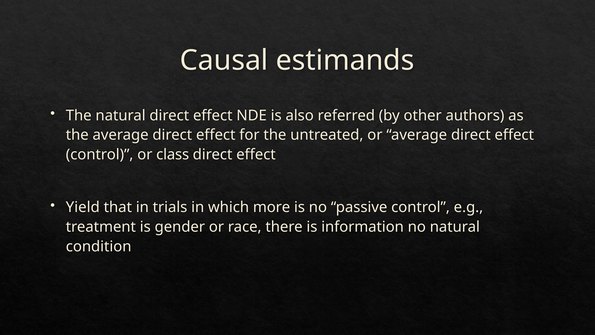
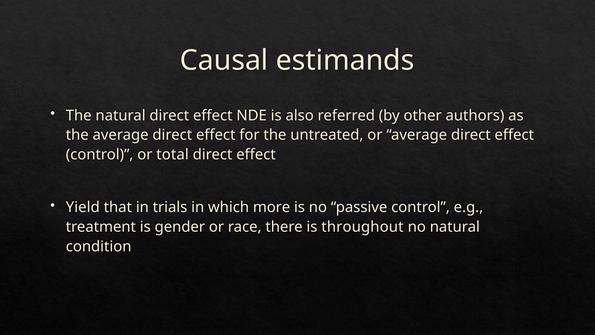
class: class -> total
information: information -> throughout
